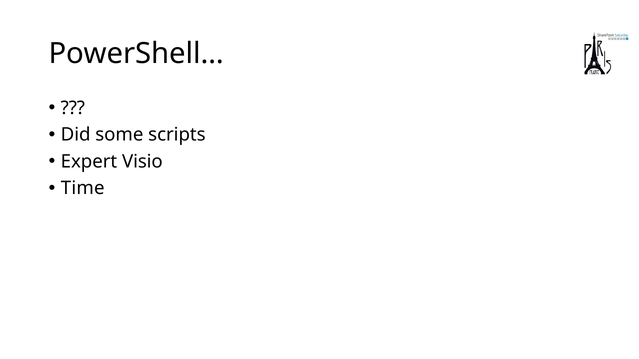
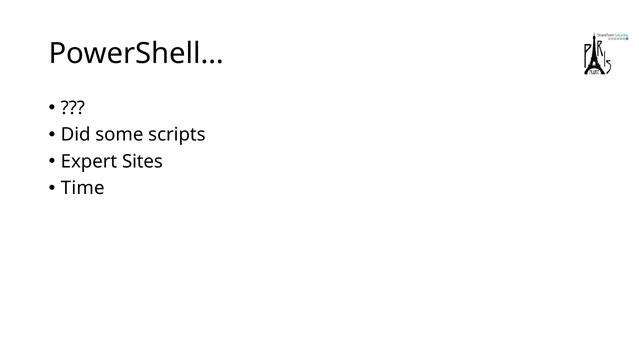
Visio: Visio -> Sites
